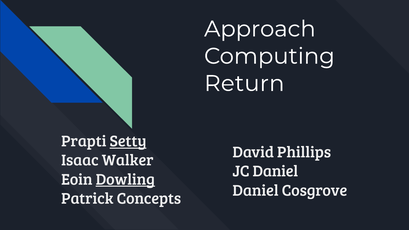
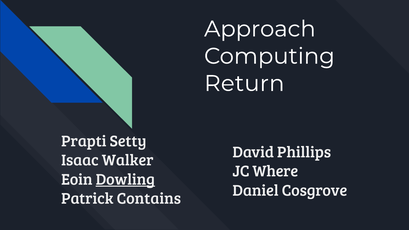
Setty underline: present -> none
JC Daniel: Daniel -> Where
Concepts: Concepts -> Contains
